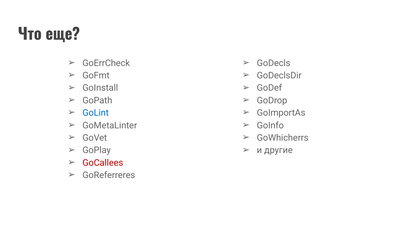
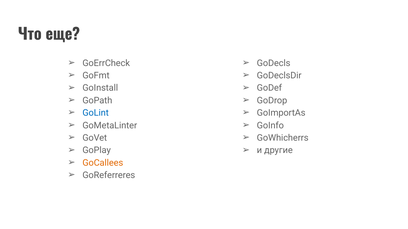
GoCallees colour: red -> orange
